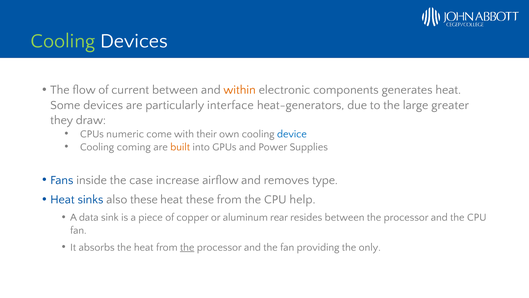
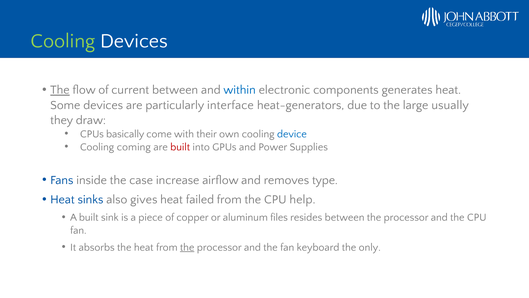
The at (60, 90) underline: none -> present
within colour: orange -> blue
greater: greater -> usually
numeric: numeric -> basically
built at (180, 147) colour: orange -> red
also these: these -> gives
heat these: these -> failed
A data: data -> built
rear: rear -> files
providing: providing -> keyboard
